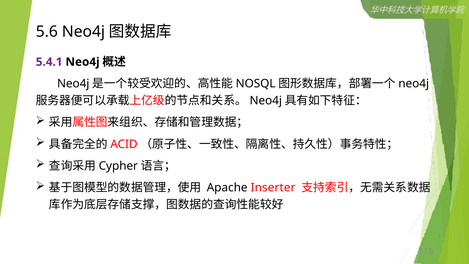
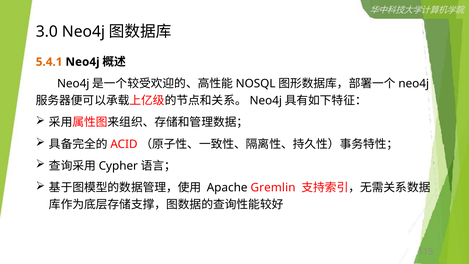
5.6: 5.6 -> 3.0
5.4.1 colour: purple -> orange
Inserter: Inserter -> Gremlin
